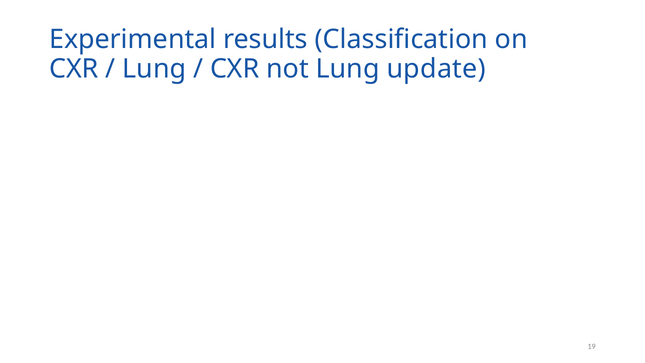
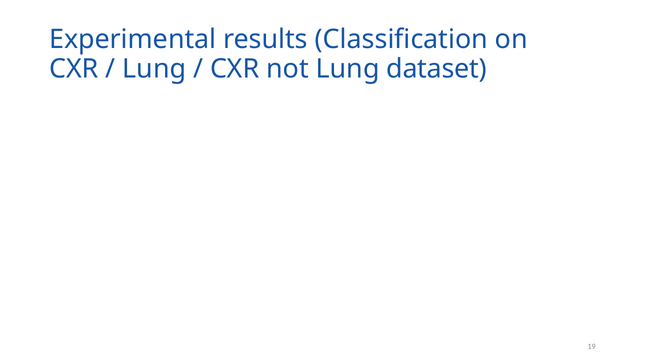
update: update -> dataset
